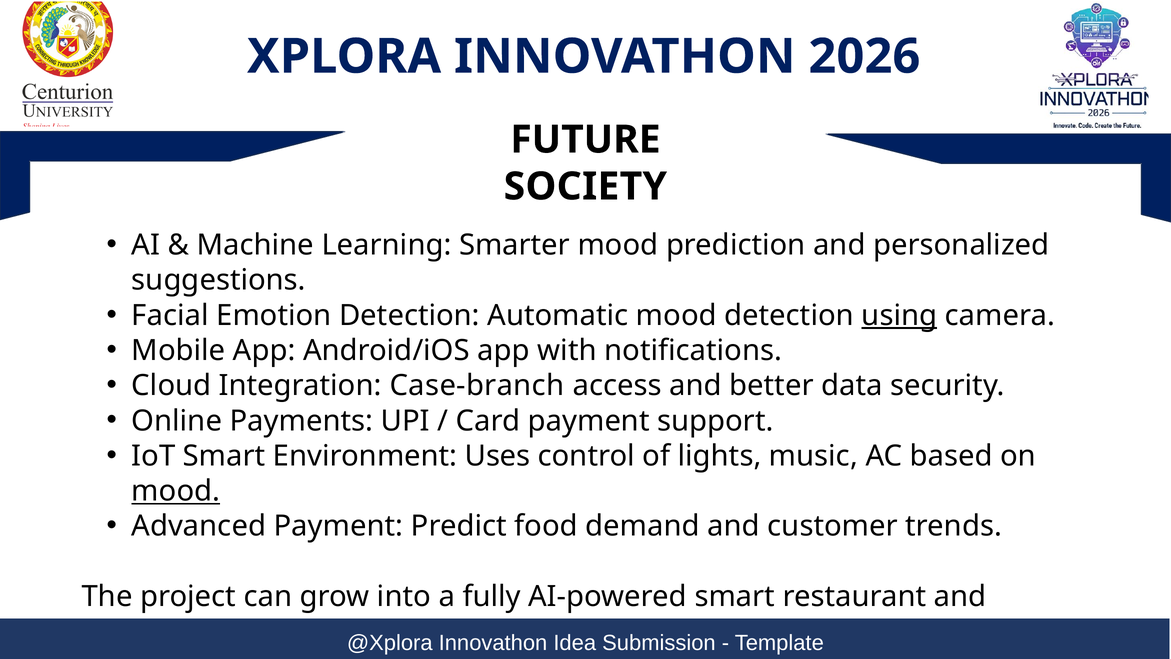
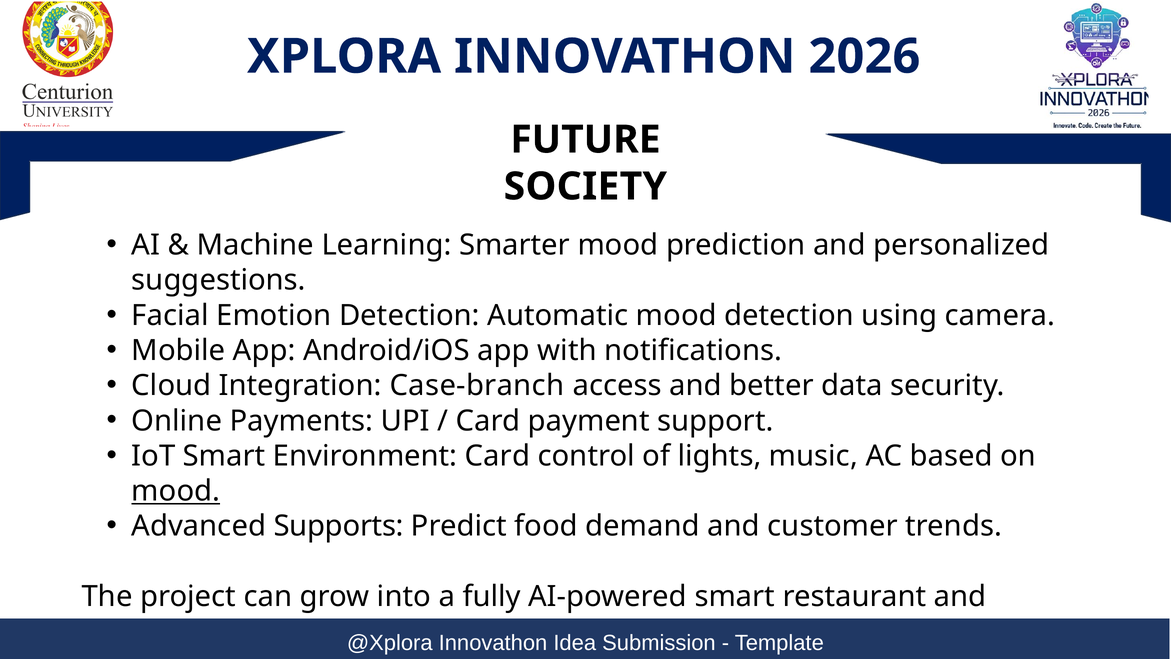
using underline: present -> none
Environment Uses: Uses -> Card
Advanced Payment: Payment -> Supports
